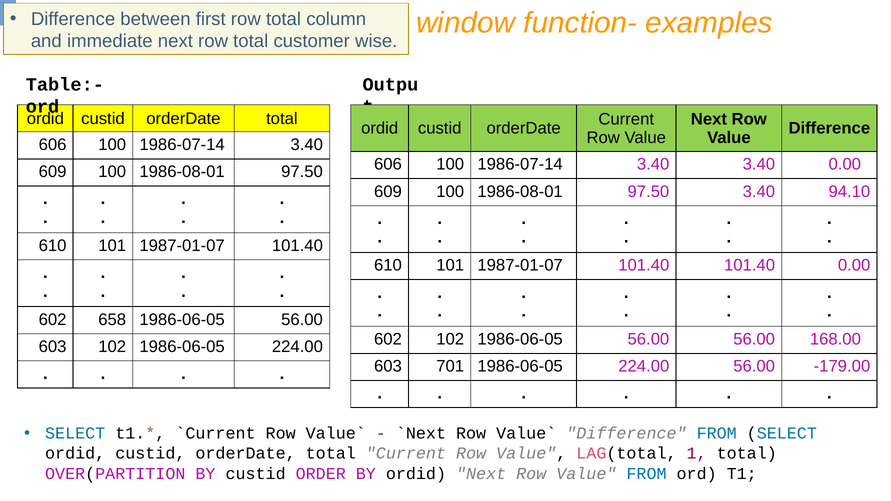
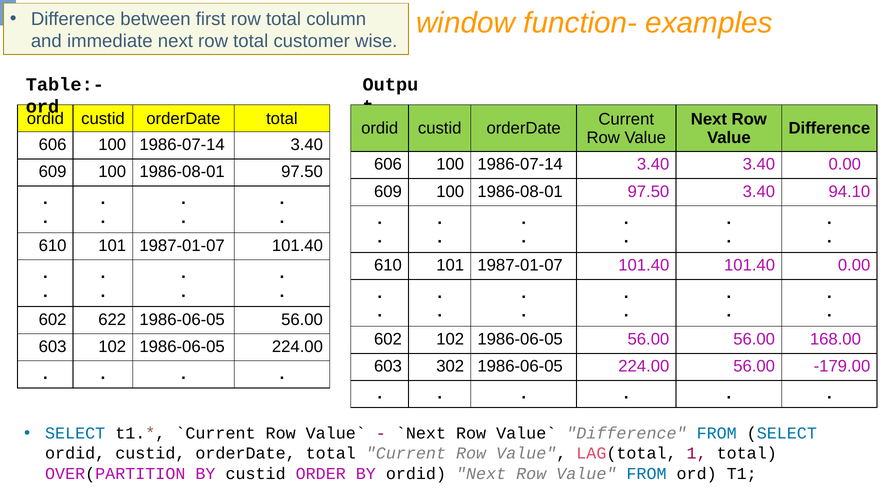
658: 658 -> 622
701: 701 -> 302
